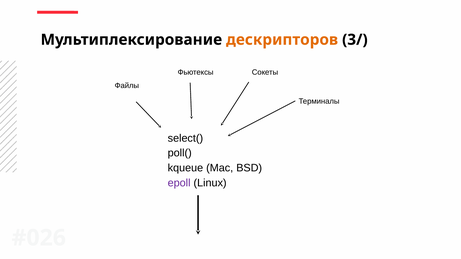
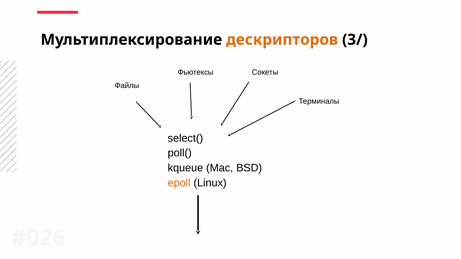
epoll colour: purple -> orange
